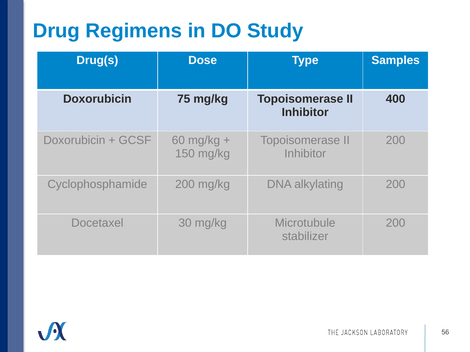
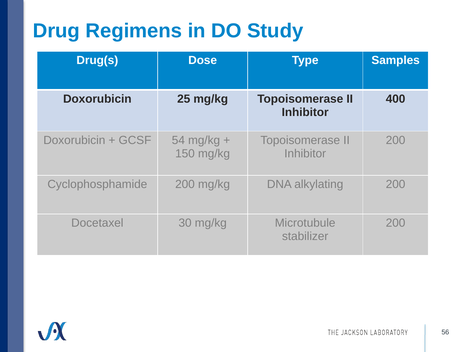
75: 75 -> 25
60: 60 -> 54
